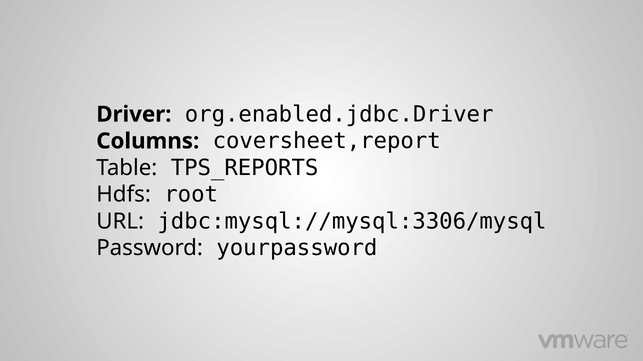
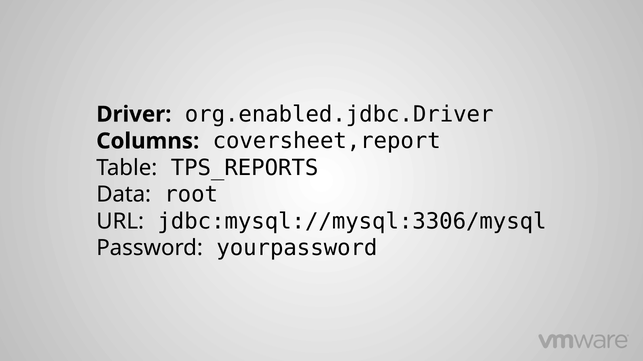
Hdfs: Hdfs -> Data
